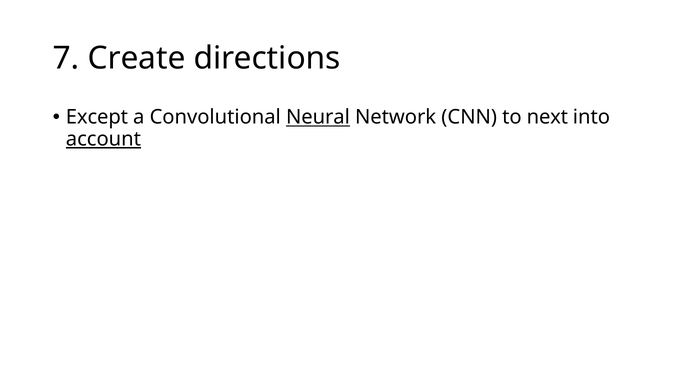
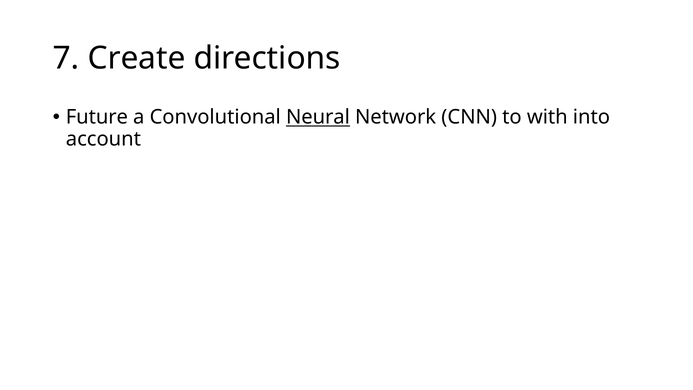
Except: Except -> Future
next: next -> with
account underline: present -> none
